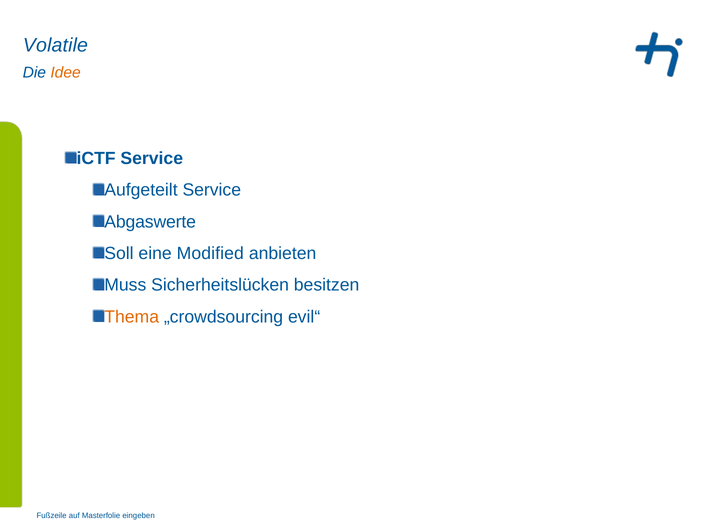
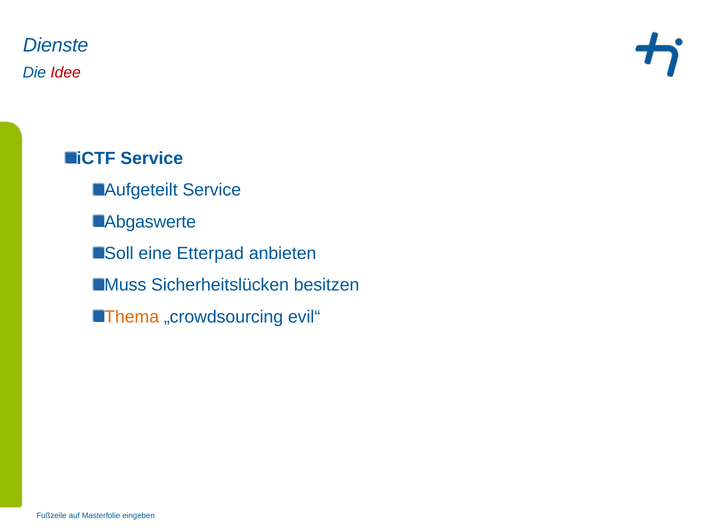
Volatile: Volatile -> Dienste
Idee colour: orange -> red
Modified: Modified -> Etterpad
